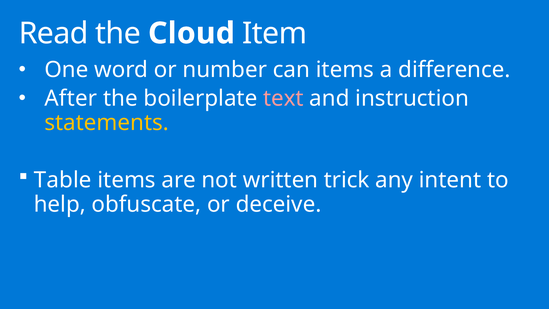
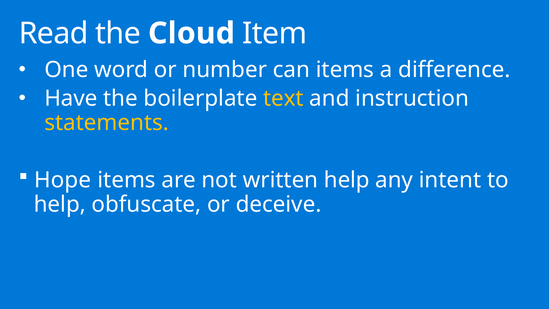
After: After -> Have
text colour: pink -> yellow
Table: Table -> Hope
written trick: trick -> help
